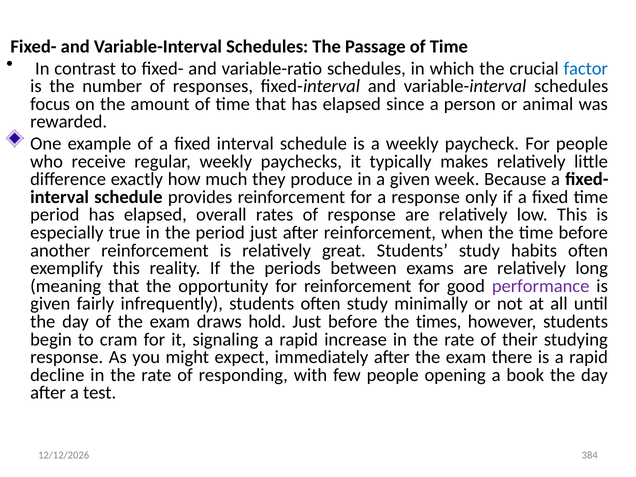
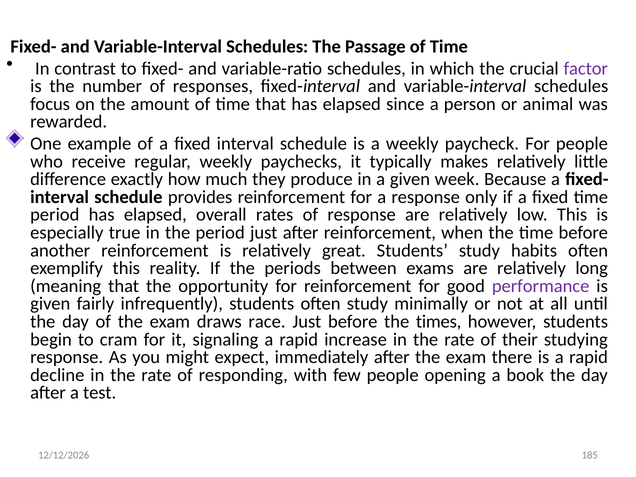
factor colour: blue -> purple
hold: hold -> race
384: 384 -> 185
